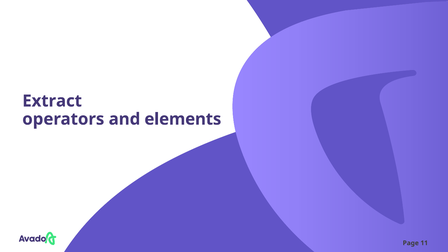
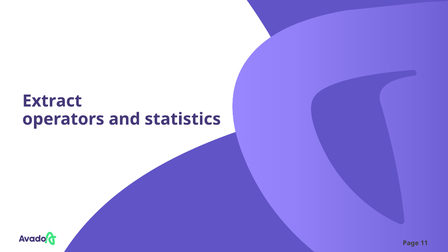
elements: elements -> statistics
